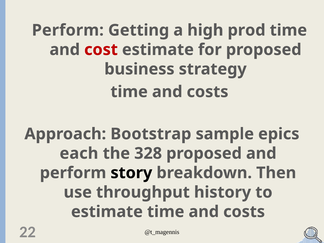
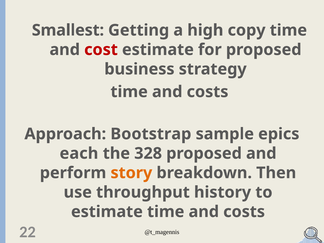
Perform at (68, 30): Perform -> Smallest
prod: prod -> copy
story colour: black -> orange
